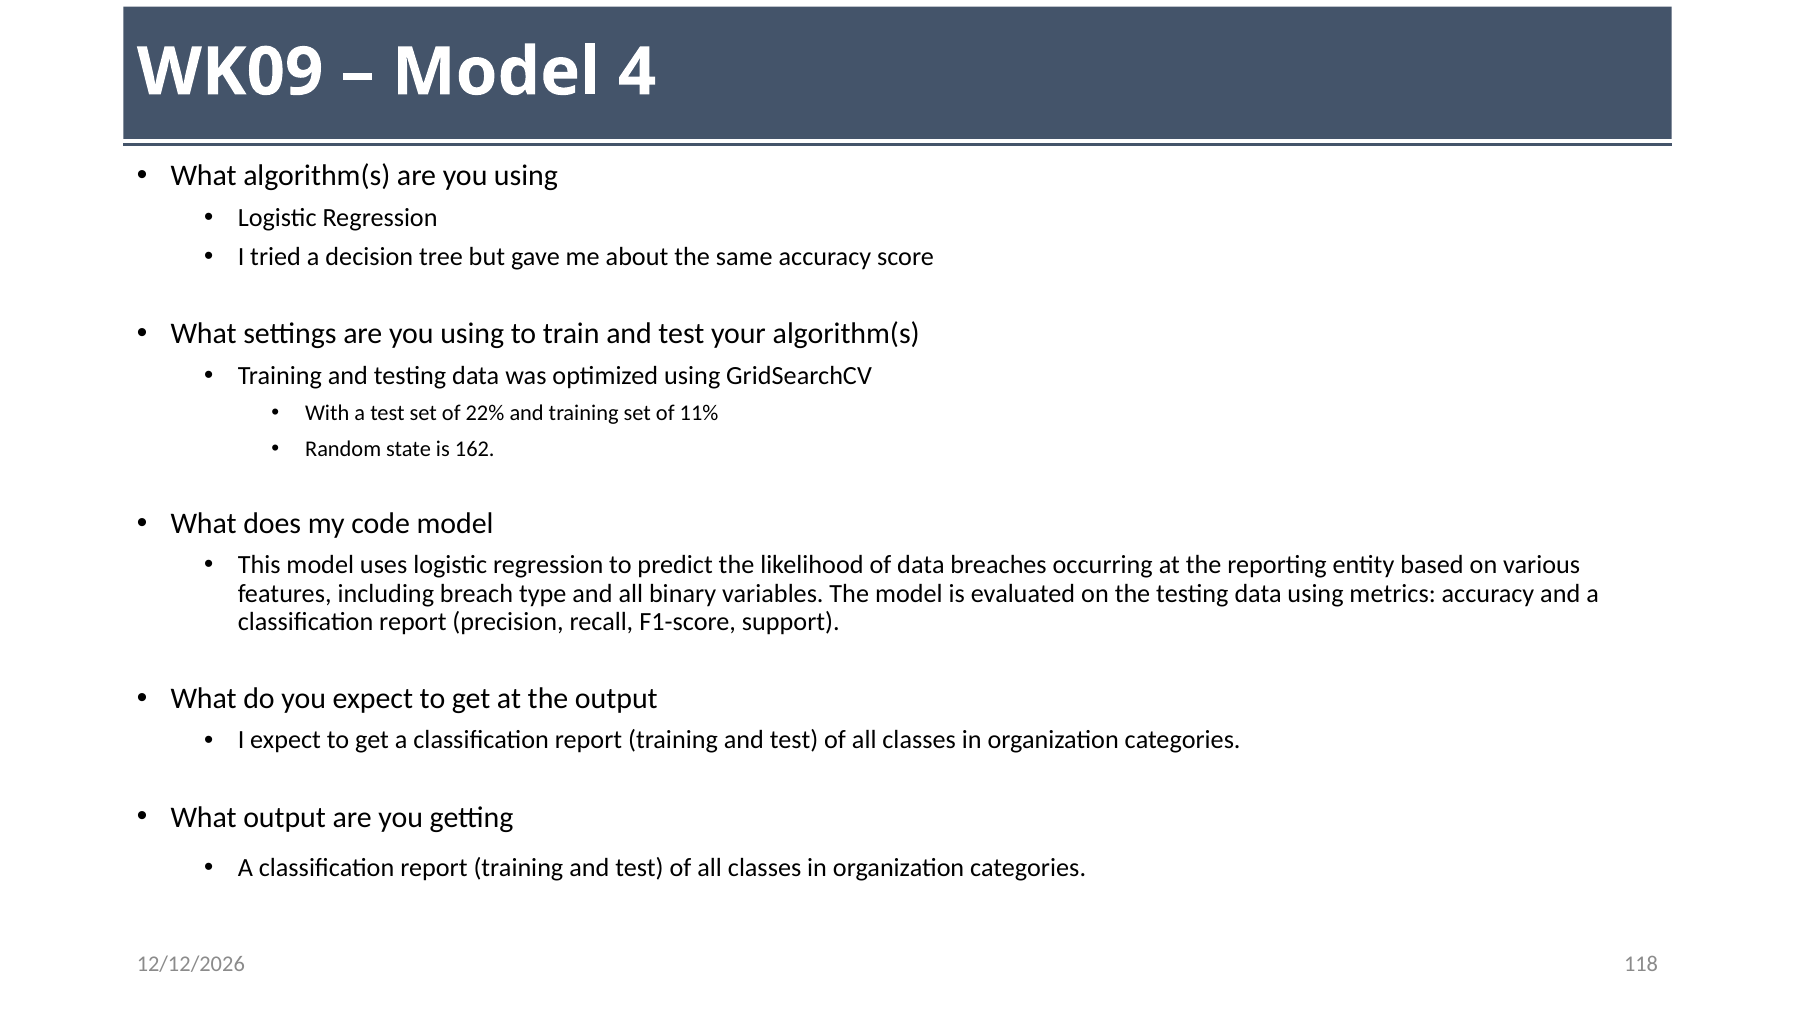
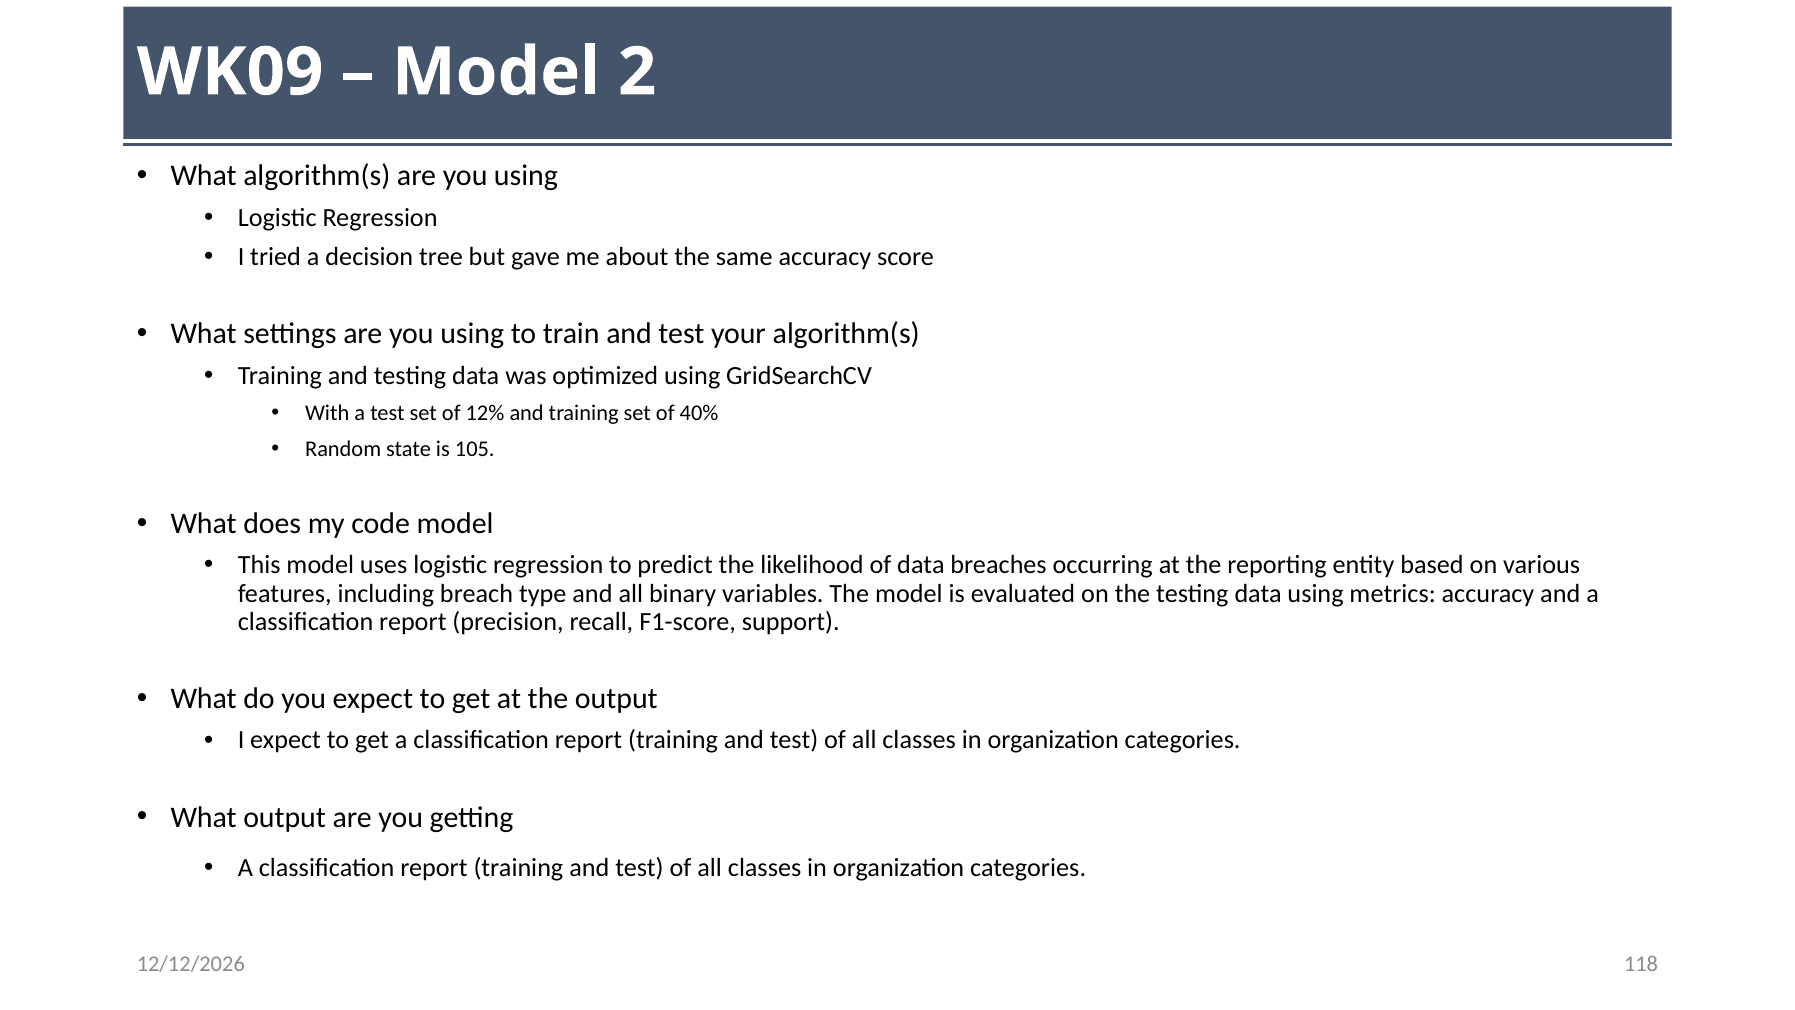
4: 4 -> 2
22%: 22% -> 12%
11%: 11% -> 40%
162: 162 -> 105
